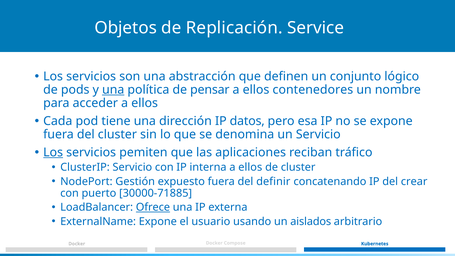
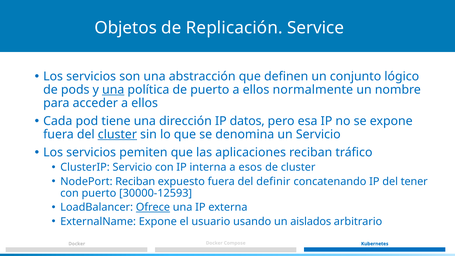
de pensar: pensar -> puerto
contenedores: contenedores -> normalmente
cluster at (117, 134) underline: none -> present
Los at (53, 152) underline: present -> none
interna a ellos: ellos -> esos
NodePort Gestión: Gestión -> Reciban
crear: crear -> tener
30000-71885: 30000-71885 -> 30000-12593
